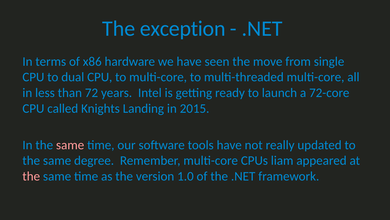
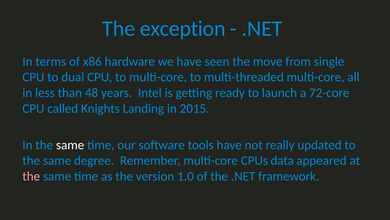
72: 72 -> 48
same at (70, 145) colour: pink -> white
liam: liam -> data
